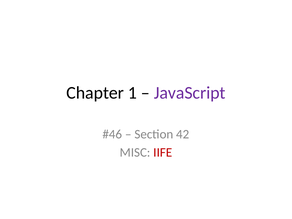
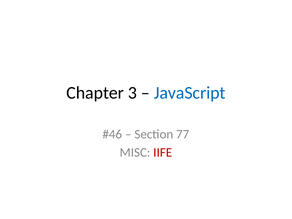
1: 1 -> 3
JavaScript colour: purple -> blue
42: 42 -> 77
